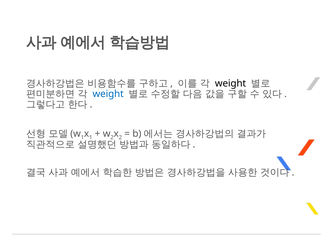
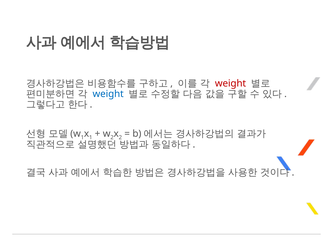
weight at (230, 83) colour: black -> red
